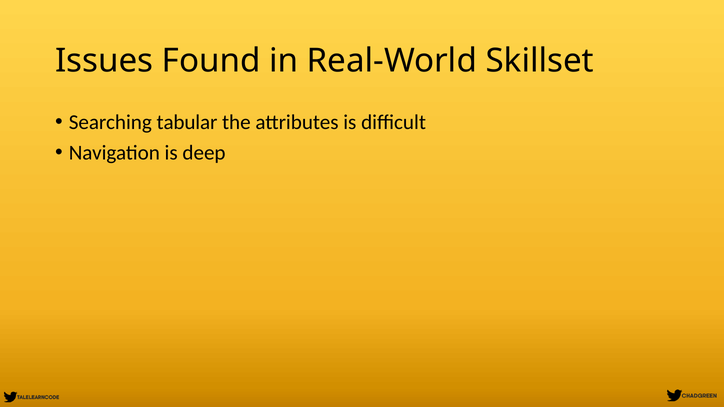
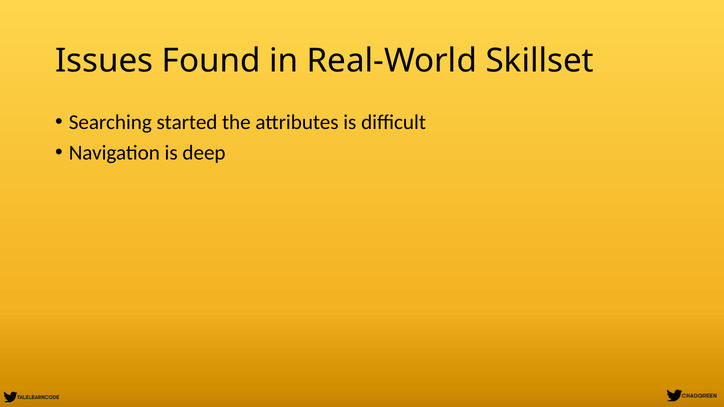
tabular: tabular -> started
